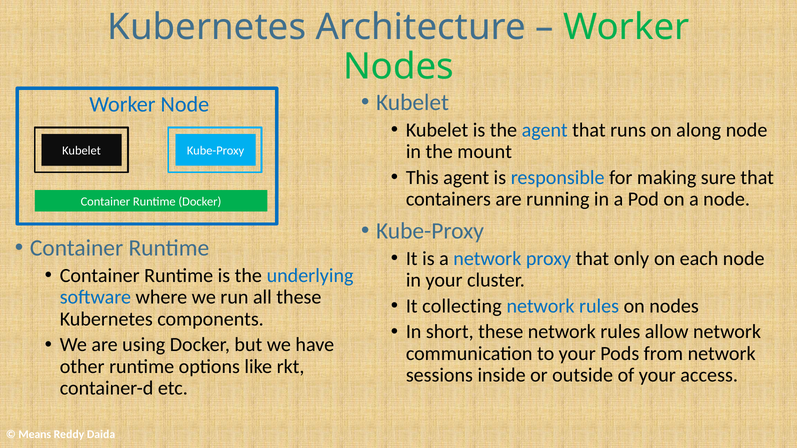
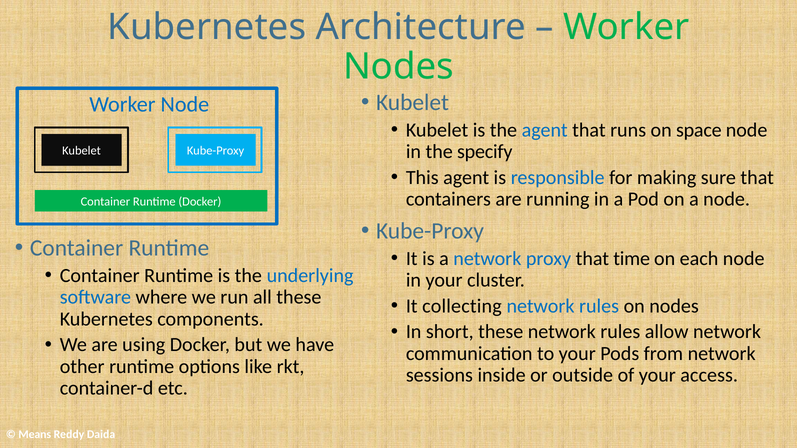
along: along -> space
mount: mount -> specify
only: only -> time
